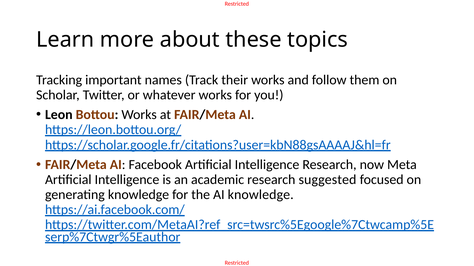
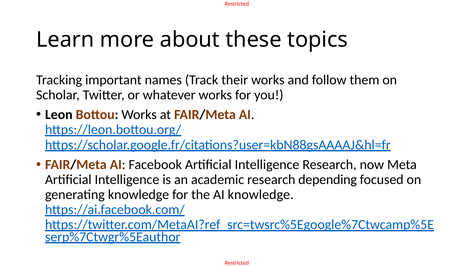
suggested: suggested -> depending
